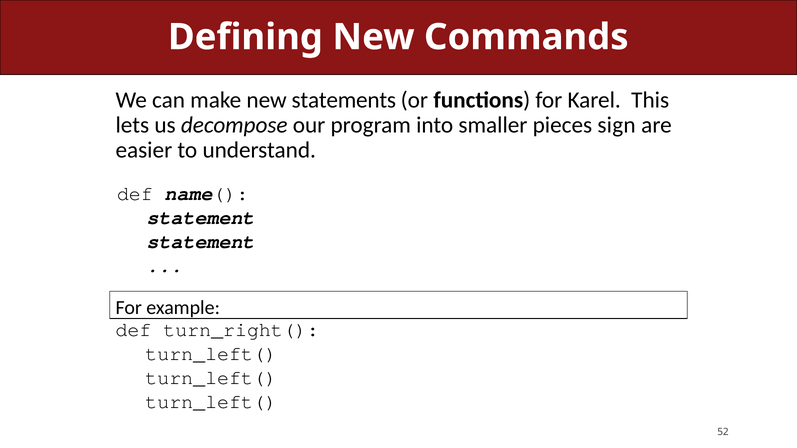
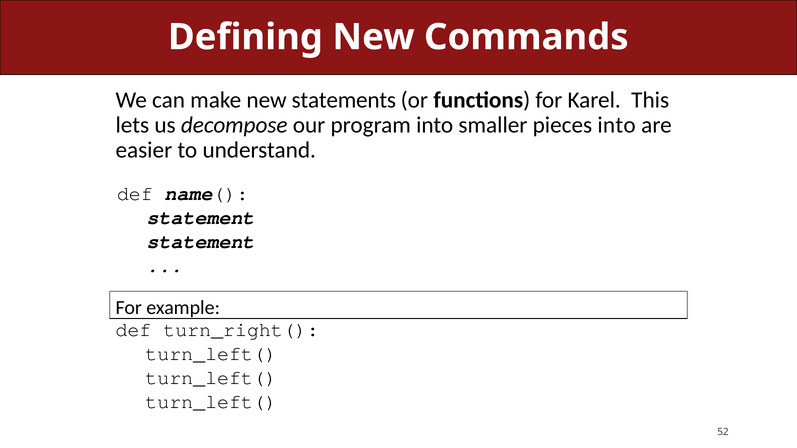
pieces sign: sign -> into
